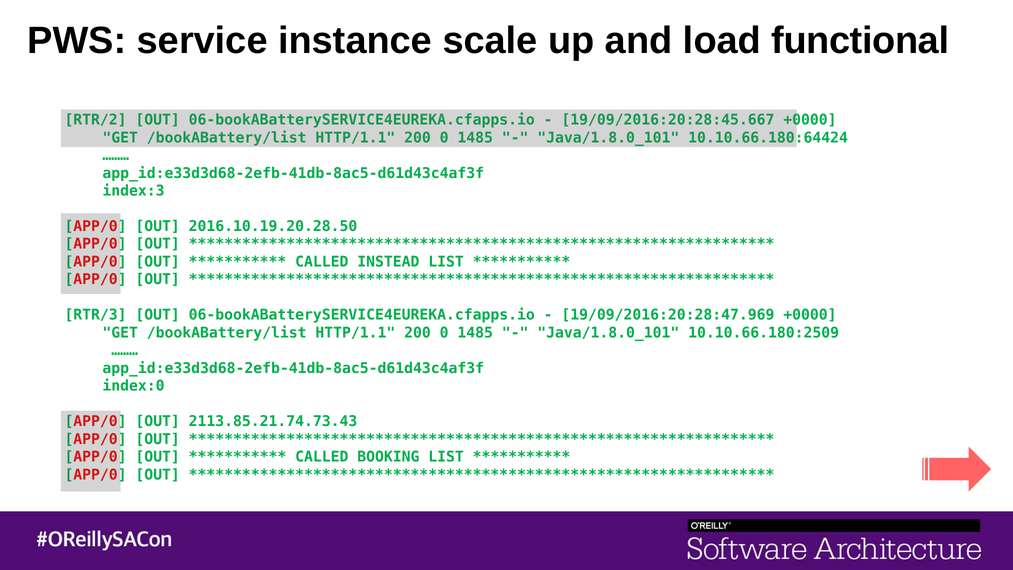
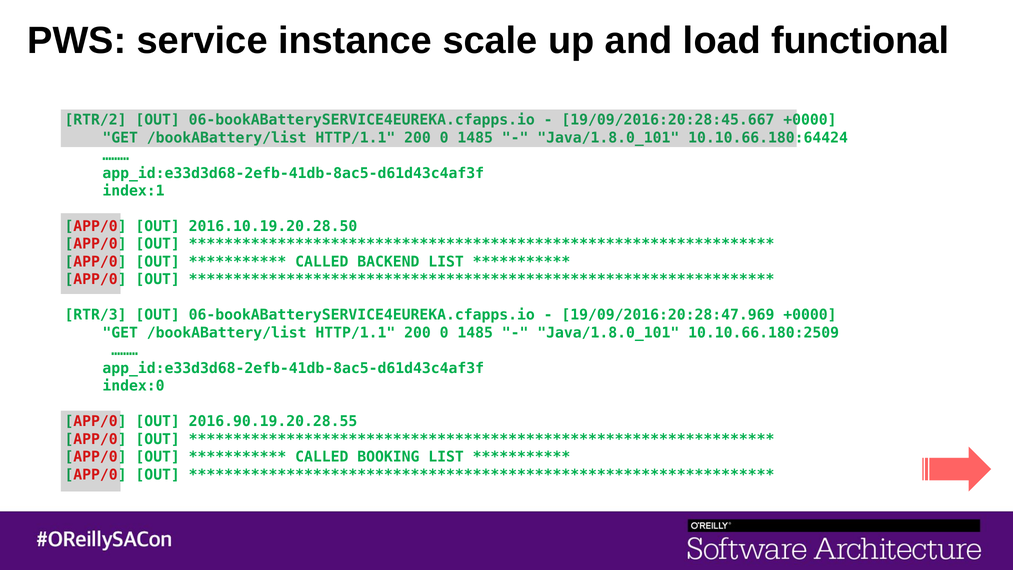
index:3: index:3 -> index:1
INSTEAD: INSTEAD -> BACKEND
2113.85.21.74.73.43: 2113.85.21.74.73.43 -> 2016.90.19.20.28.55
